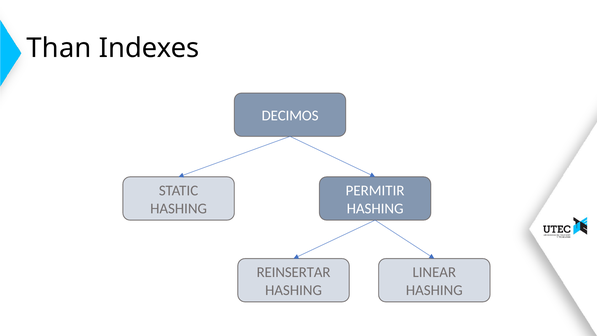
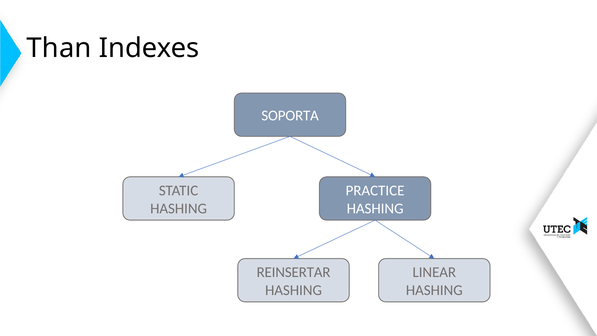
DECIMOS: DECIMOS -> SOPORTA
PERMITIR: PERMITIR -> PRACTICE
